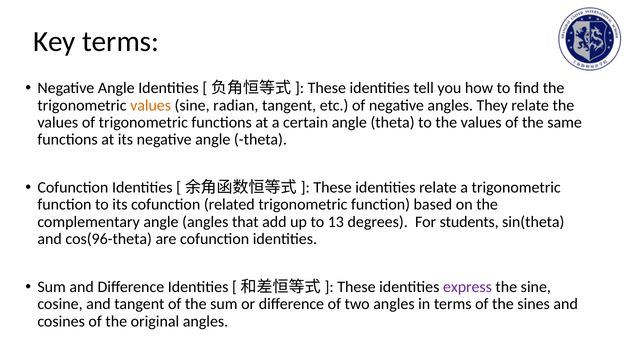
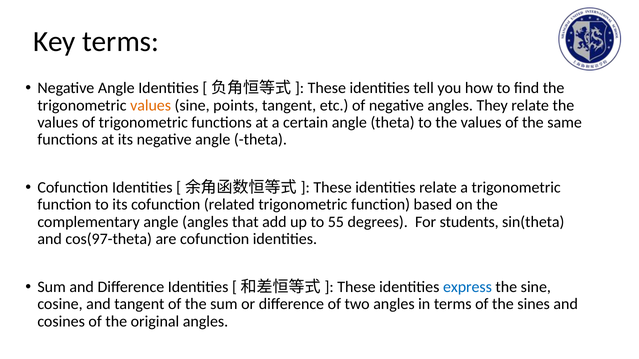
radian: radian -> points
13: 13 -> 55
cos(96-theta: cos(96-theta -> cos(97-theta
express colour: purple -> blue
